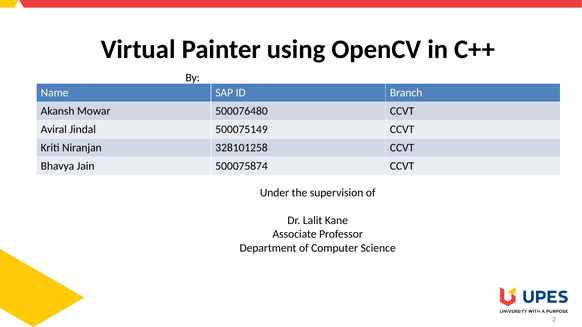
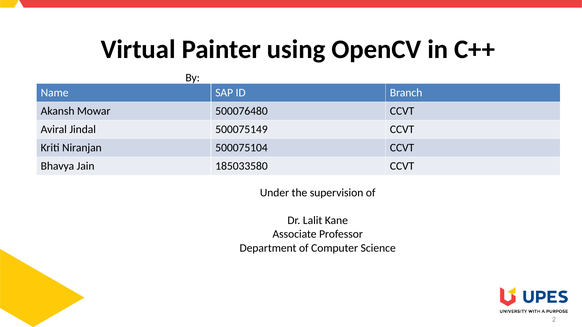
328101258: 328101258 -> 500075104
500075874: 500075874 -> 185033580
